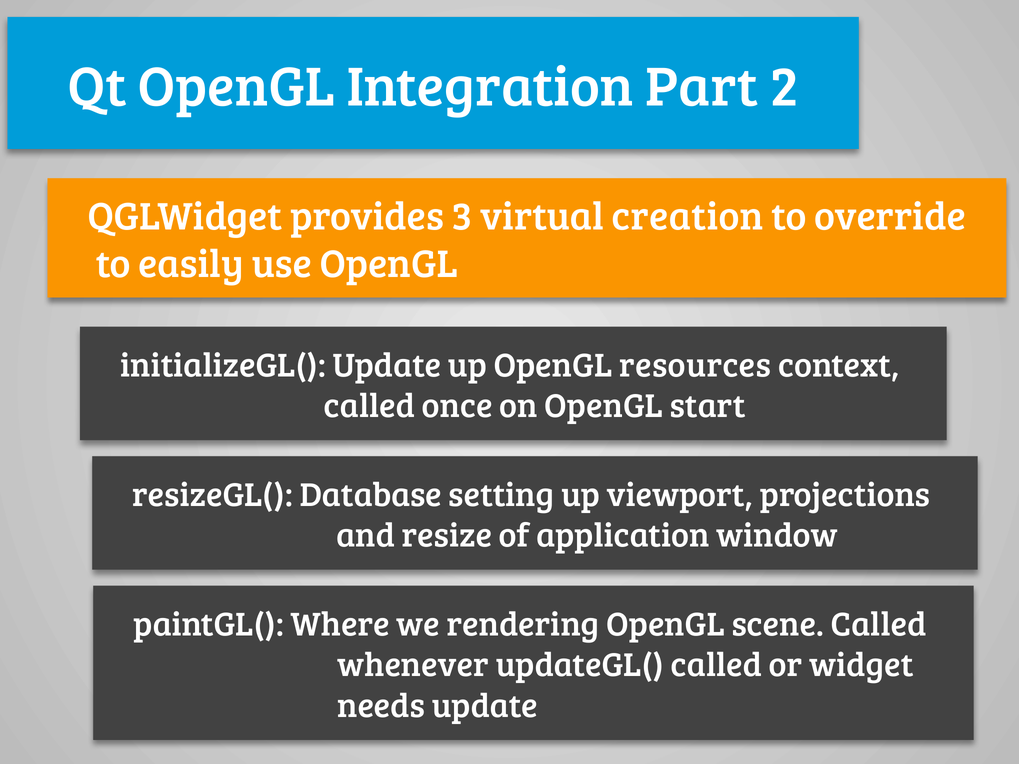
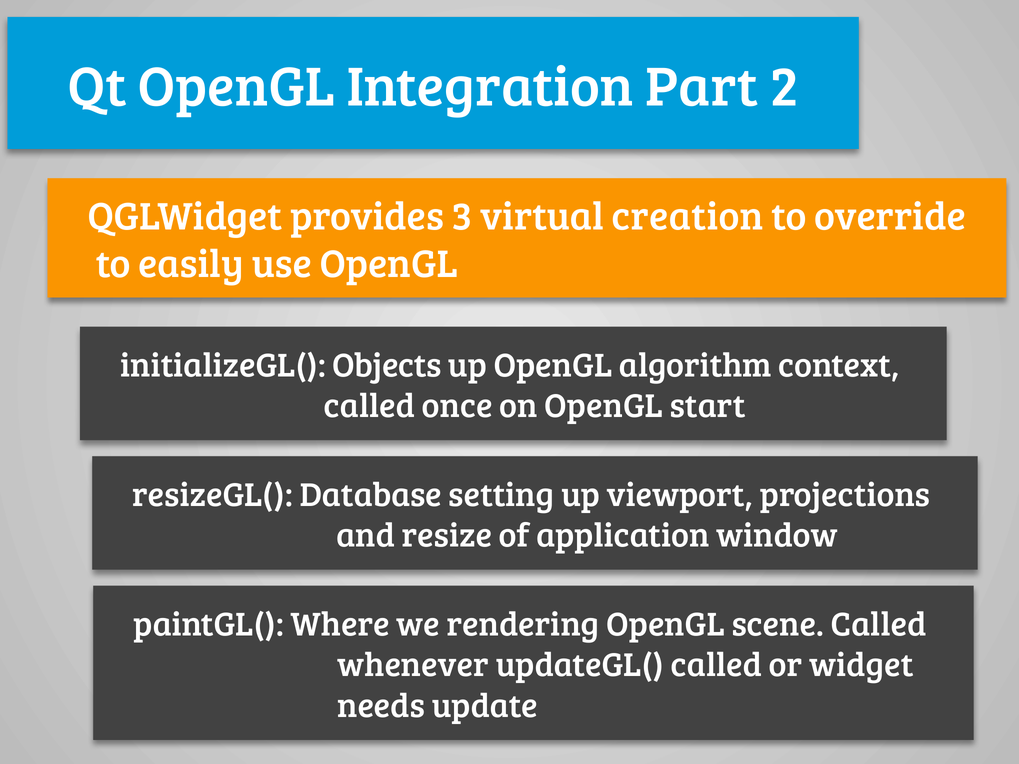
initializeGL( Update: Update -> Objects
resources: resources -> algorithm
